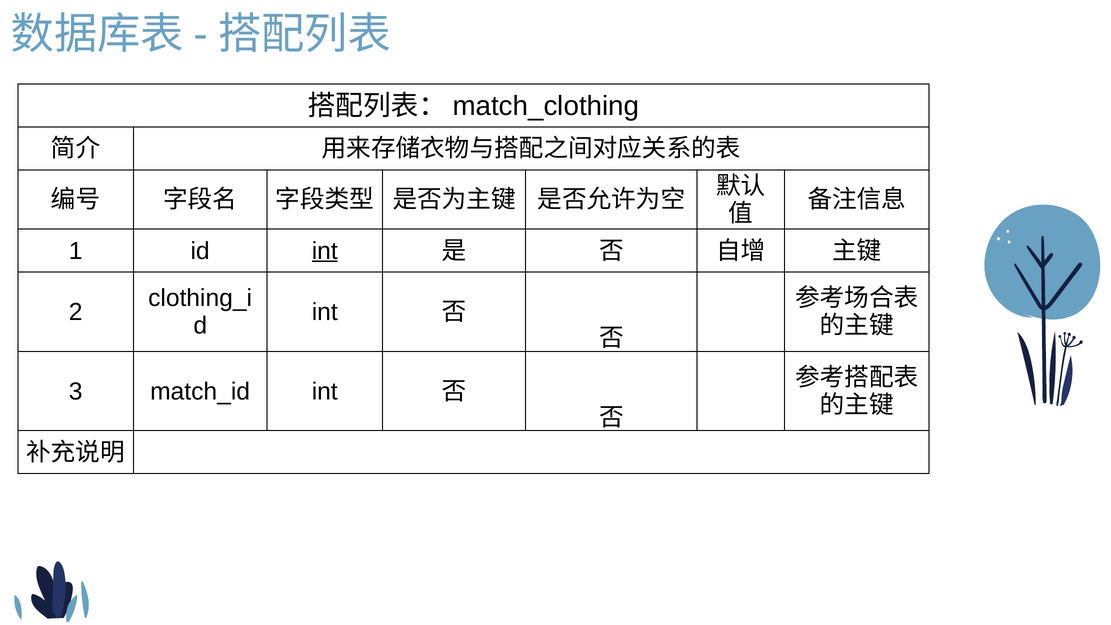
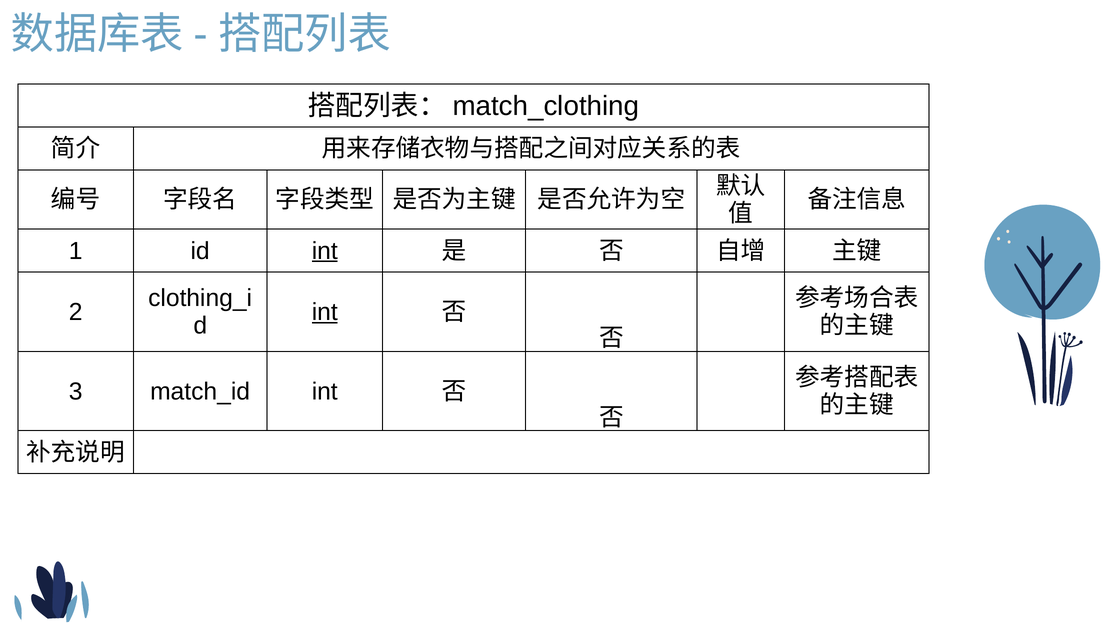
int at (325, 312) underline: none -> present
